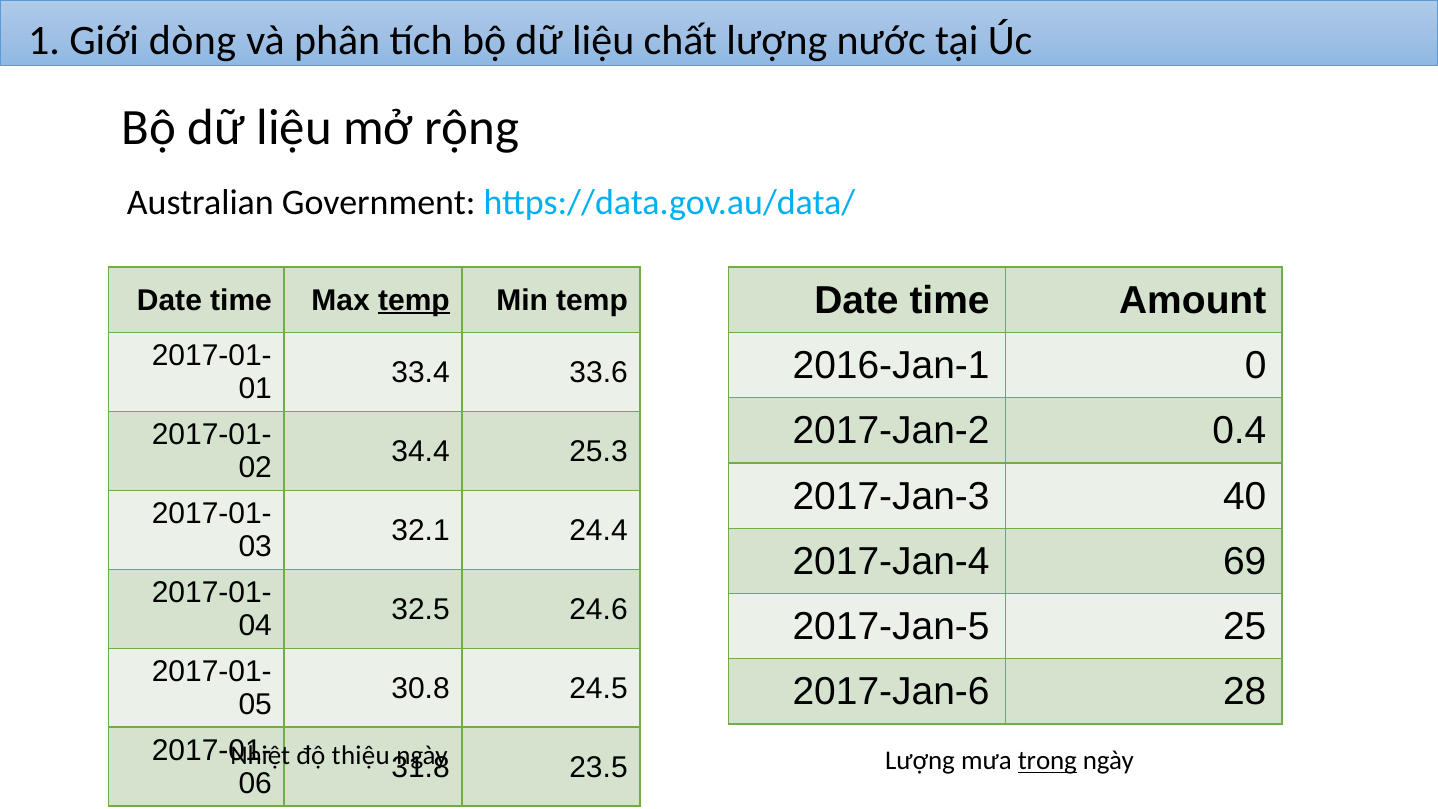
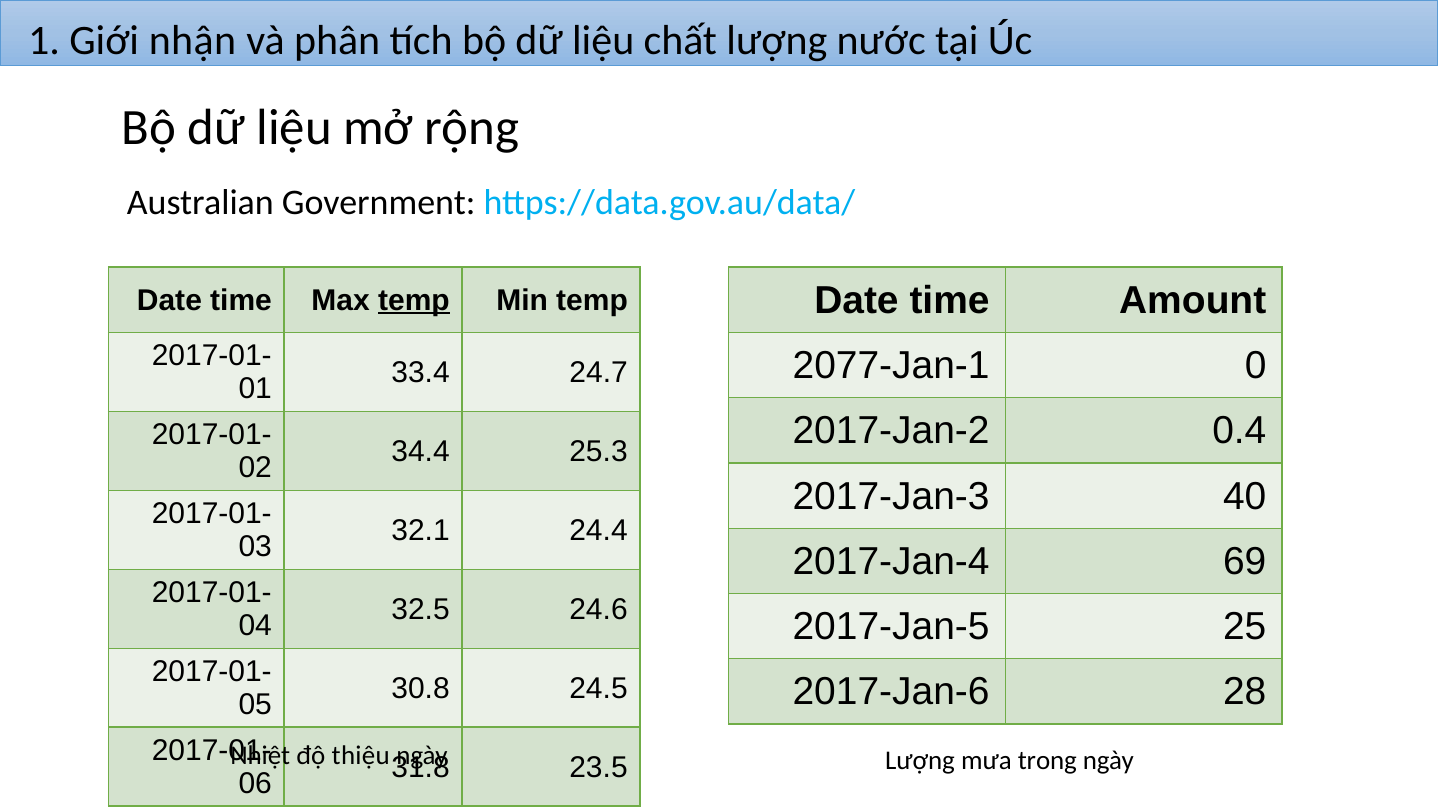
dòng: dòng -> nhận
2016-Jan-1: 2016-Jan-1 -> 2077-Jan-1
33.6: 33.6 -> 24.7
trong underline: present -> none
